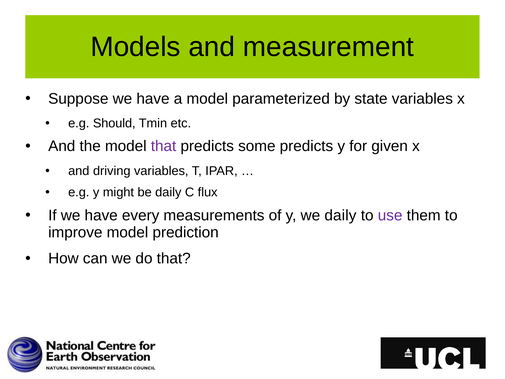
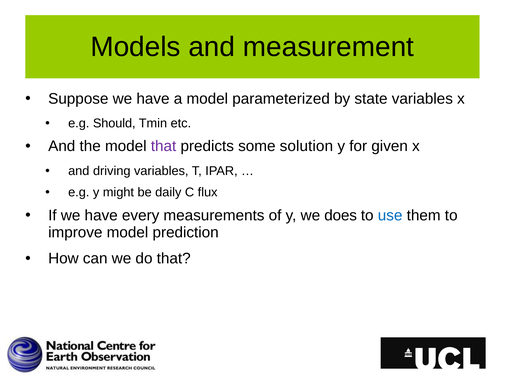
some predicts: predicts -> solution
we daily: daily -> does
use colour: purple -> blue
